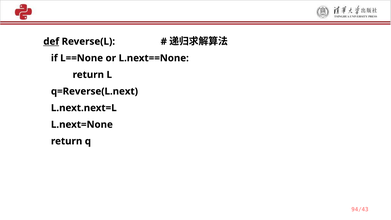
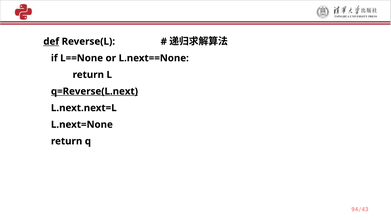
q=Reverse(L.next underline: none -> present
